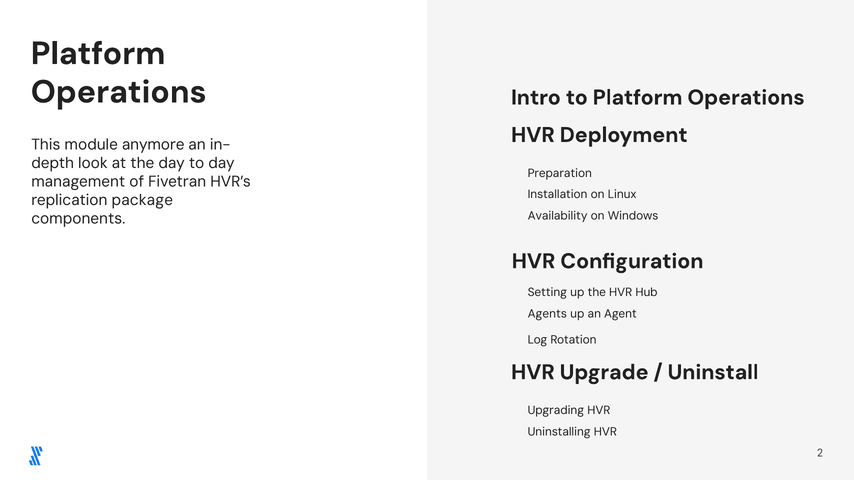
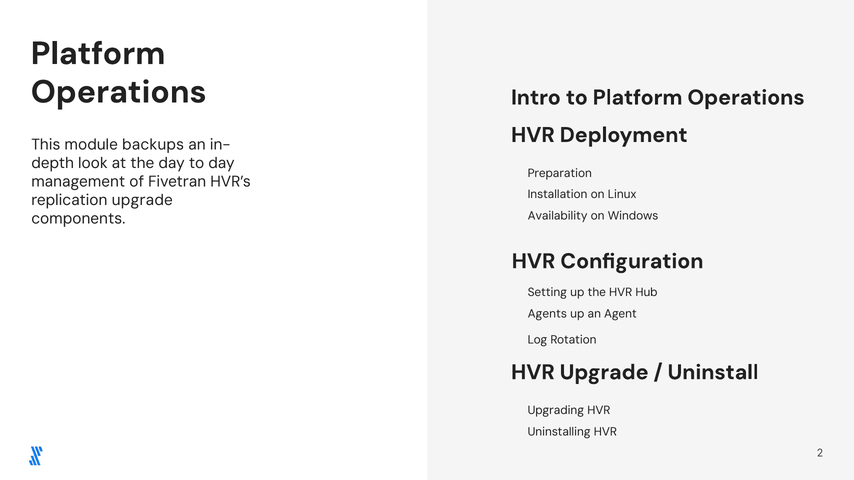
anymore: anymore -> backups
replication package: package -> upgrade
